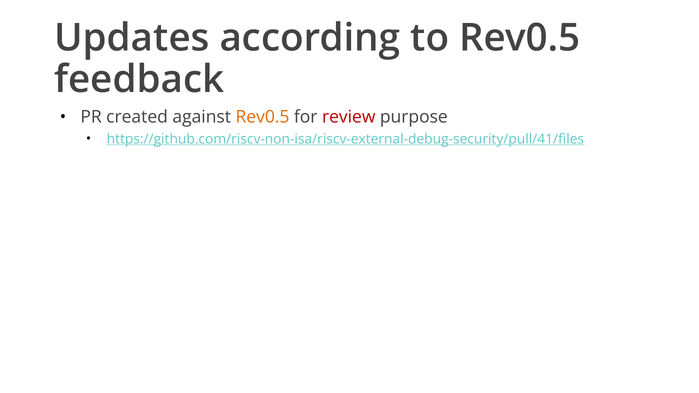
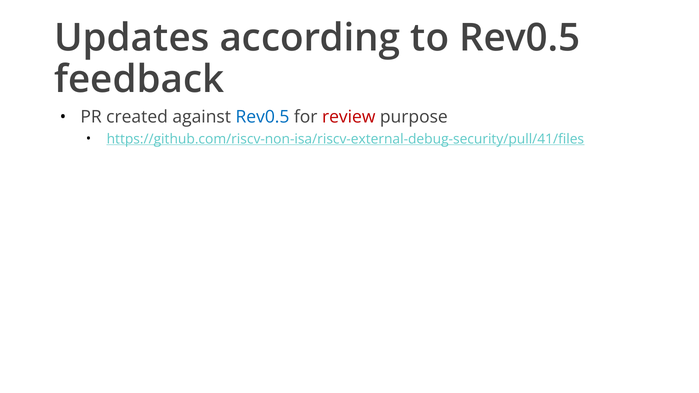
Rev0.5 at (262, 117) colour: orange -> blue
